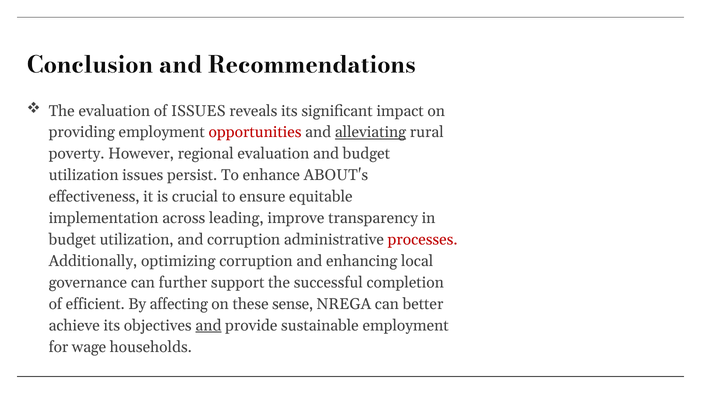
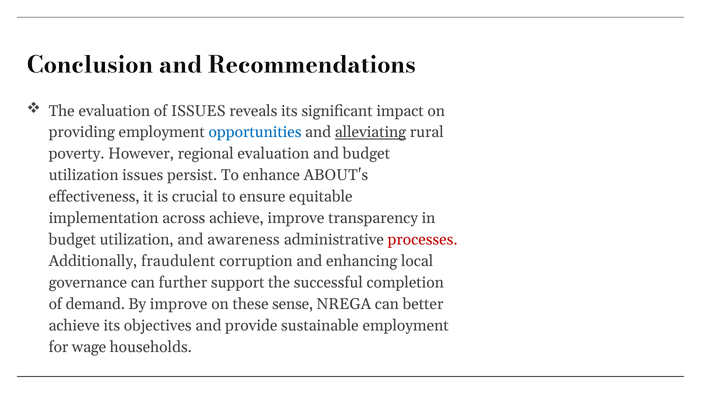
opportunities colour: red -> blue
across leading: leading -> achieve
and corruption: corruption -> awareness
optimizing: optimizing -> fraudulent
efficient: efficient -> demand
By affecting: affecting -> improve
and at (208, 326) underline: present -> none
